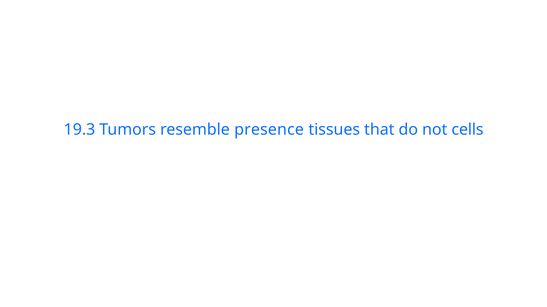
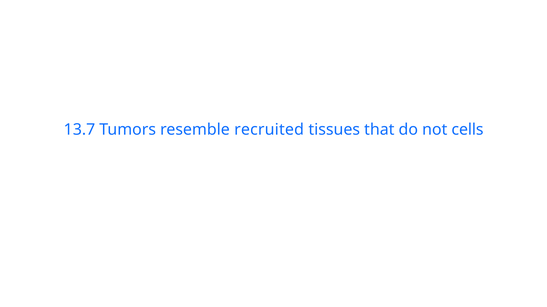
19.3: 19.3 -> 13.7
presence: presence -> recruited
